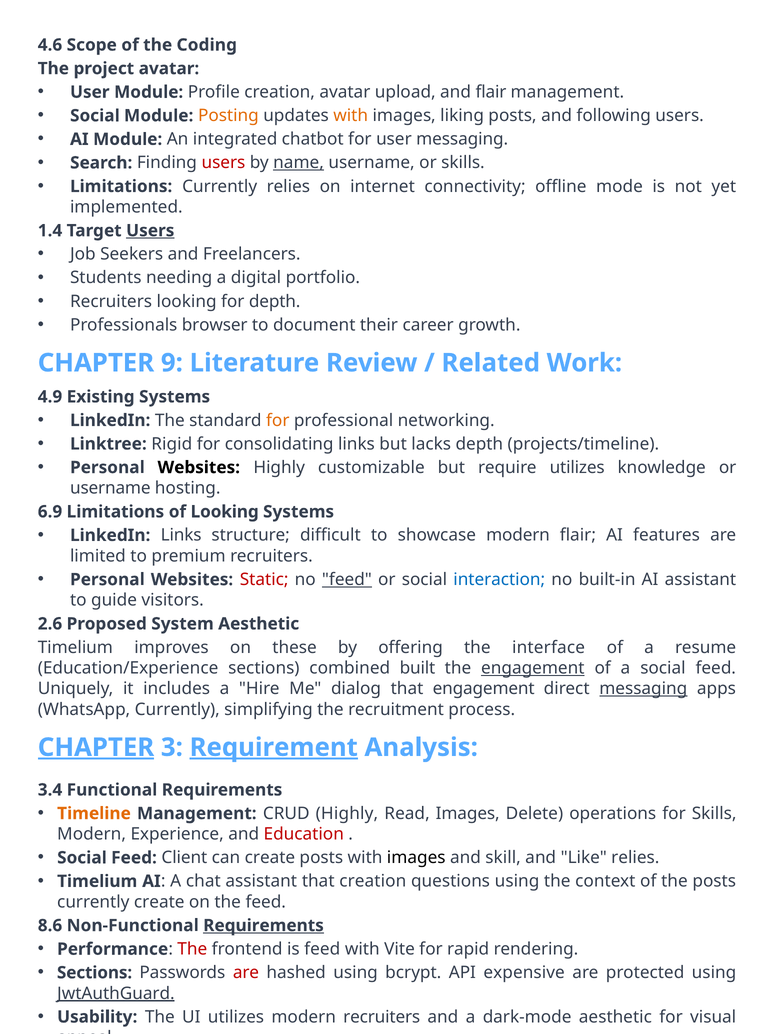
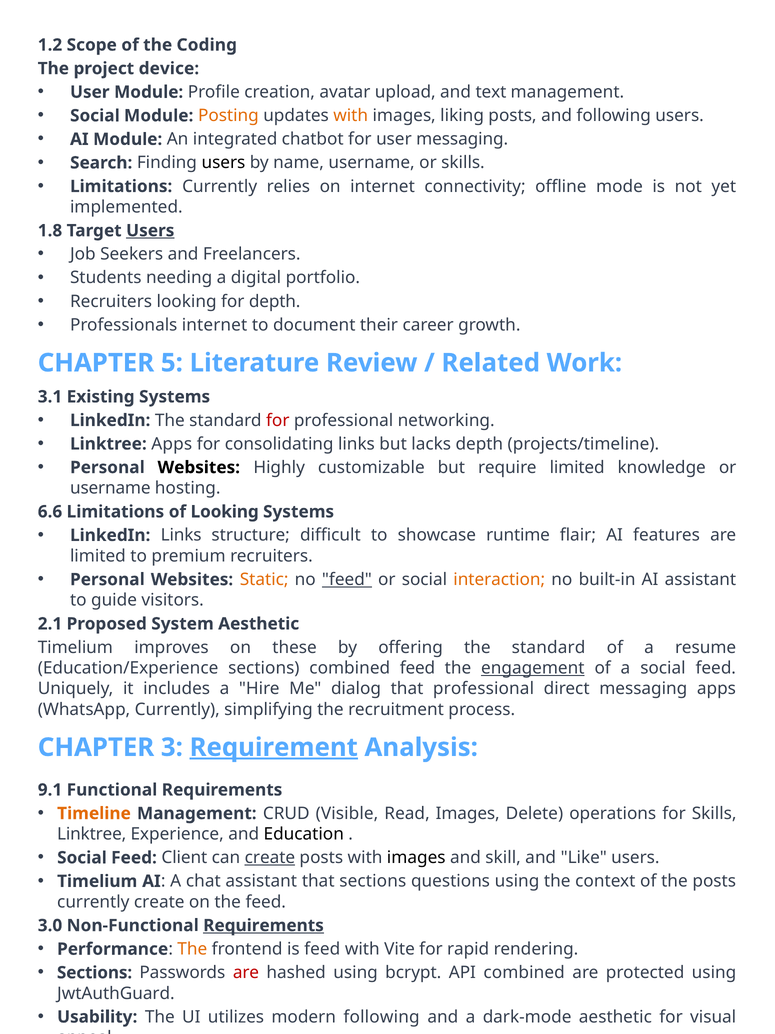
4.6: 4.6 -> 1.2
project avatar: avatar -> device
and flair: flair -> text
users at (223, 163) colour: red -> black
name underline: present -> none
1.4: 1.4 -> 1.8
Professionals browser: browser -> internet
9: 9 -> 5
4.9: 4.9 -> 3.1
for at (278, 420) colour: orange -> red
Linktree Rigid: Rigid -> Apps
require utilizes: utilizes -> limited
6.9: 6.9 -> 6.6
showcase modern: modern -> runtime
Static colour: red -> orange
interaction colour: blue -> orange
2.6: 2.6 -> 2.1
offering the interface: interface -> standard
combined built: built -> feed
that engagement: engagement -> professional
messaging at (643, 688) underline: present -> none
CHAPTER at (96, 747) underline: present -> none
3.4: 3.4 -> 9.1
CRUD Highly: Highly -> Visible
Modern at (92, 834): Modern -> Linktree
Education colour: red -> black
create at (270, 857) underline: none -> present
Like relies: relies -> users
that creation: creation -> sections
8.6: 8.6 -> 3.0
The at (192, 948) colour: red -> orange
API expensive: expensive -> combined
JwtAuthGuard underline: present -> none
modern recruiters: recruiters -> following
